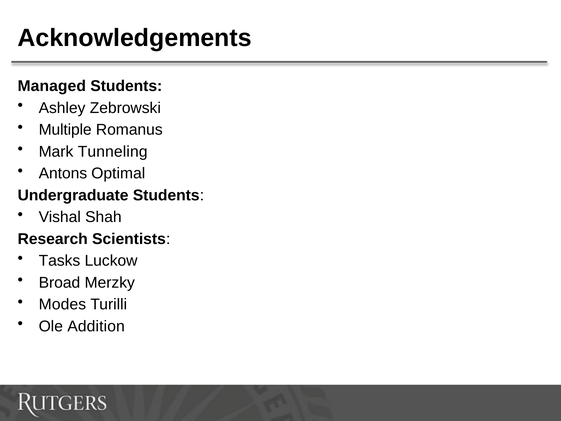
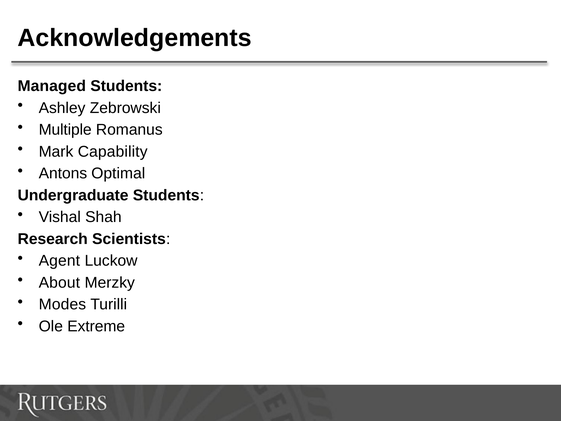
Tunneling: Tunneling -> Capability
Tasks: Tasks -> Agent
Broad: Broad -> About
Addition: Addition -> Extreme
